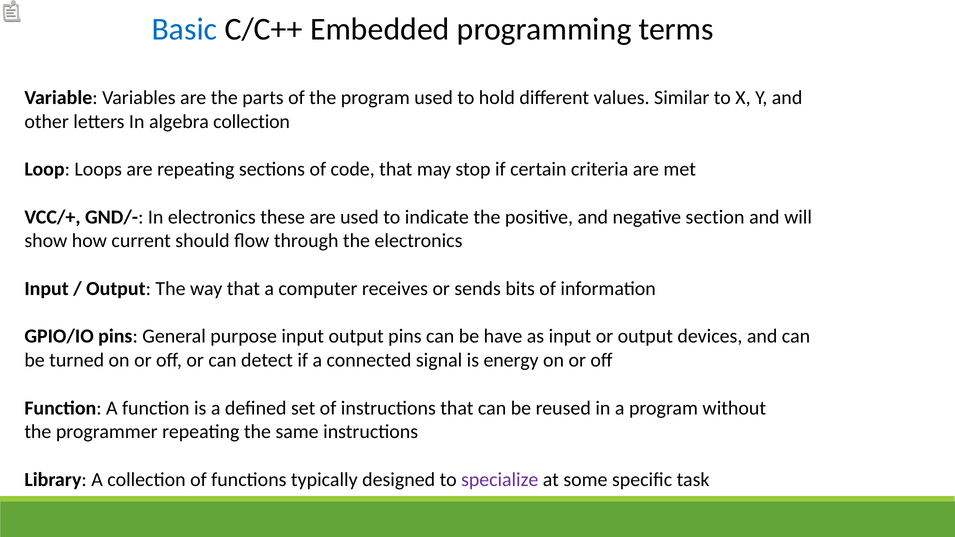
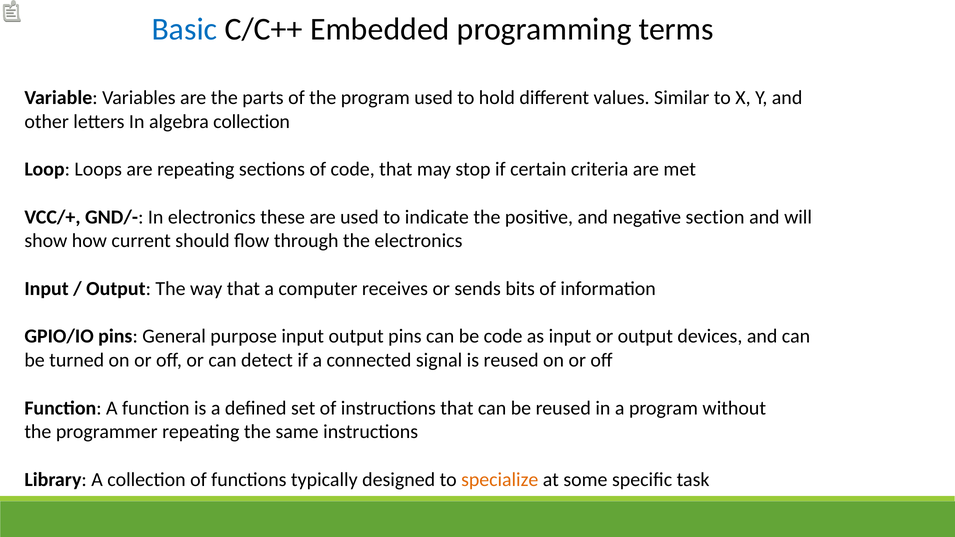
be have: have -> code
is energy: energy -> reused
specialize colour: purple -> orange
